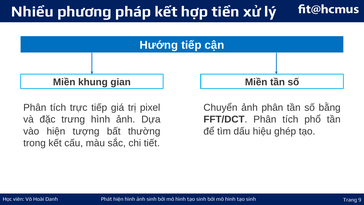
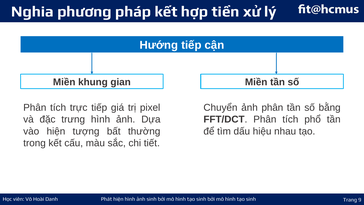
Nhiều: Nhiều -> Nghia
ghép: ghép -> nhau
